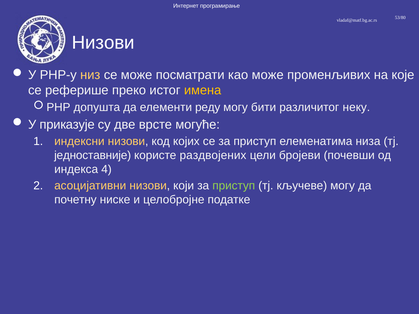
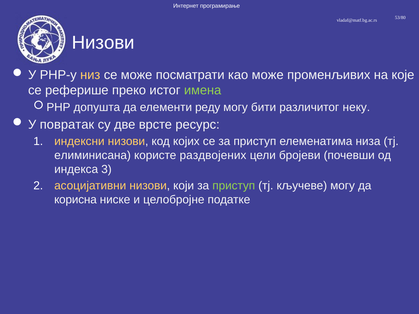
имена colour: yellow -> light green
приказује: приказује -> повратак
могуће: могуће -> ресурс
једноставније: једноставније -> елиминисана
4: 4 -> 3
почетну: почетну -> корисна
